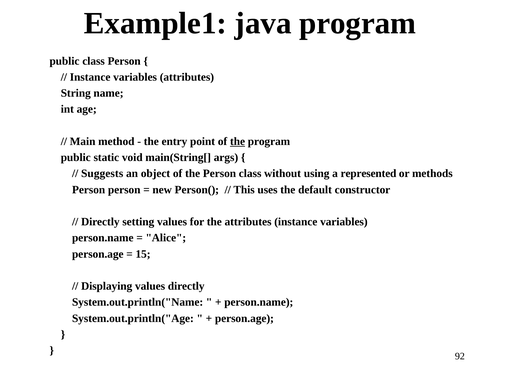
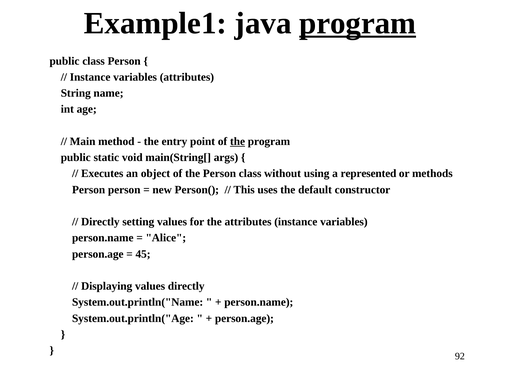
program at (358, 23) underline: none -> present
Suggests: Suggests -> Executes
15: 15 -> 45
